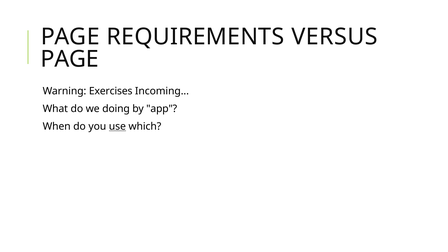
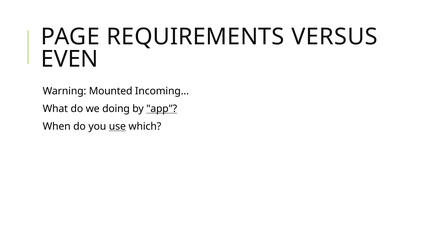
PAGE at (70, 59): PAGE -> EVEN
Exercises: Exercises -> Mounted
app underline: none -> present
